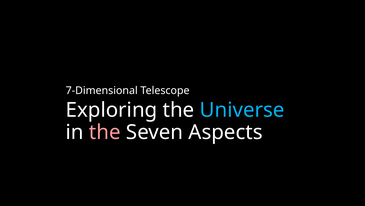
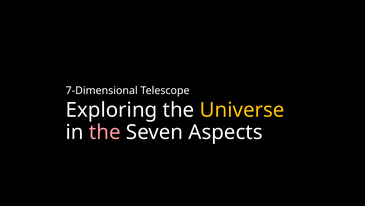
Universe colour: light blue -> yellow
